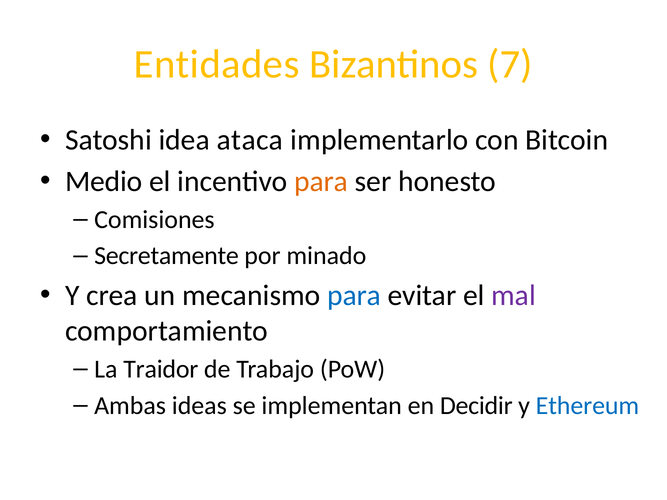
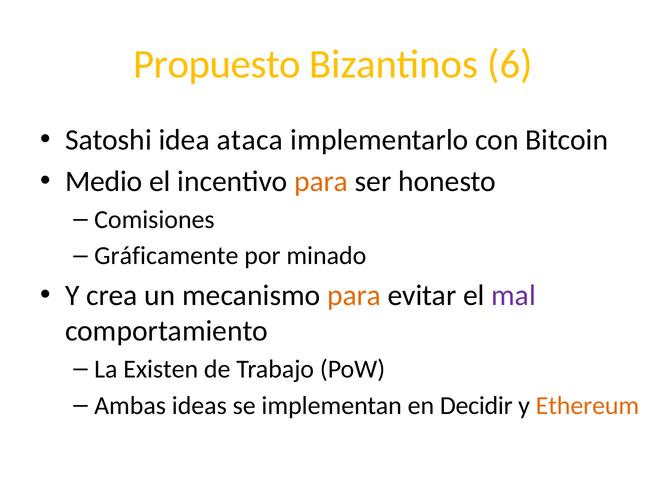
Entidades: Entidades -> Propuesto
7: 7 -> 6
Secretamente: Secretamente -> Gráficamente
para at (354, 296) colour: blue -> orange
Traidor: Traidor -> Existen
Ethereum colour: blue -> orange
